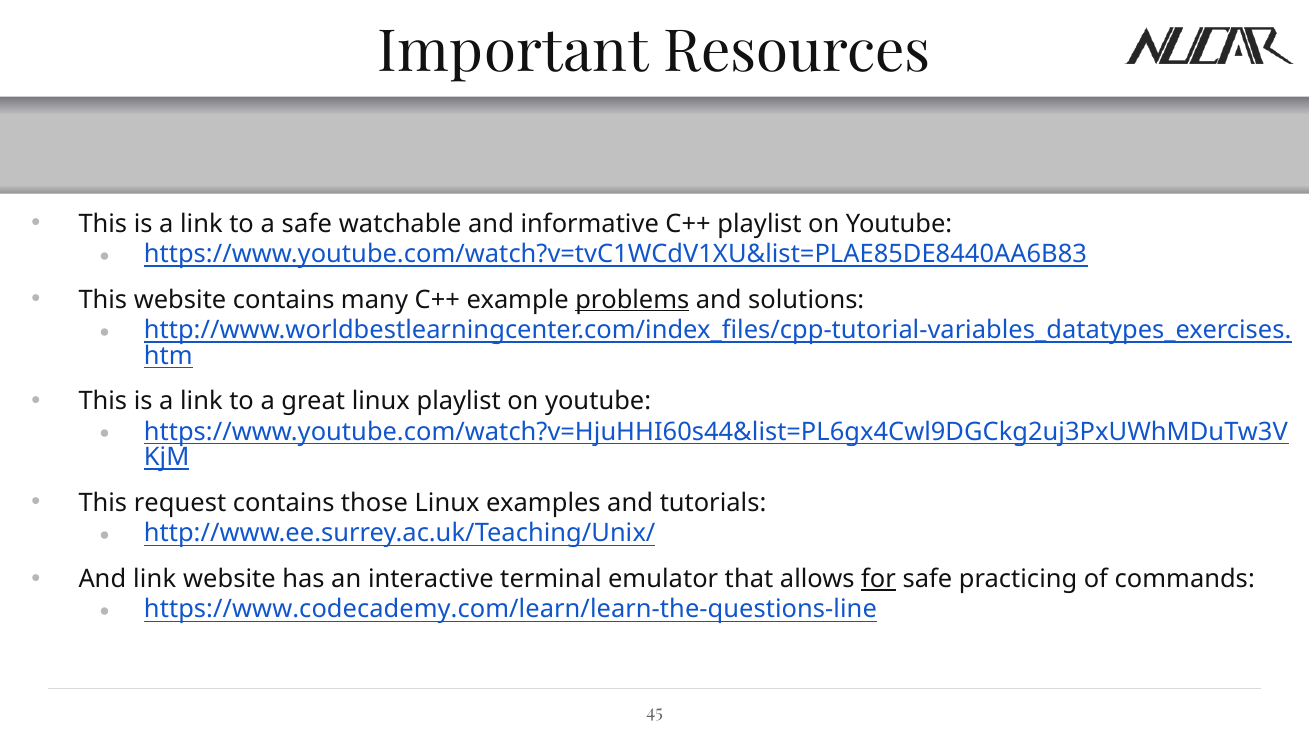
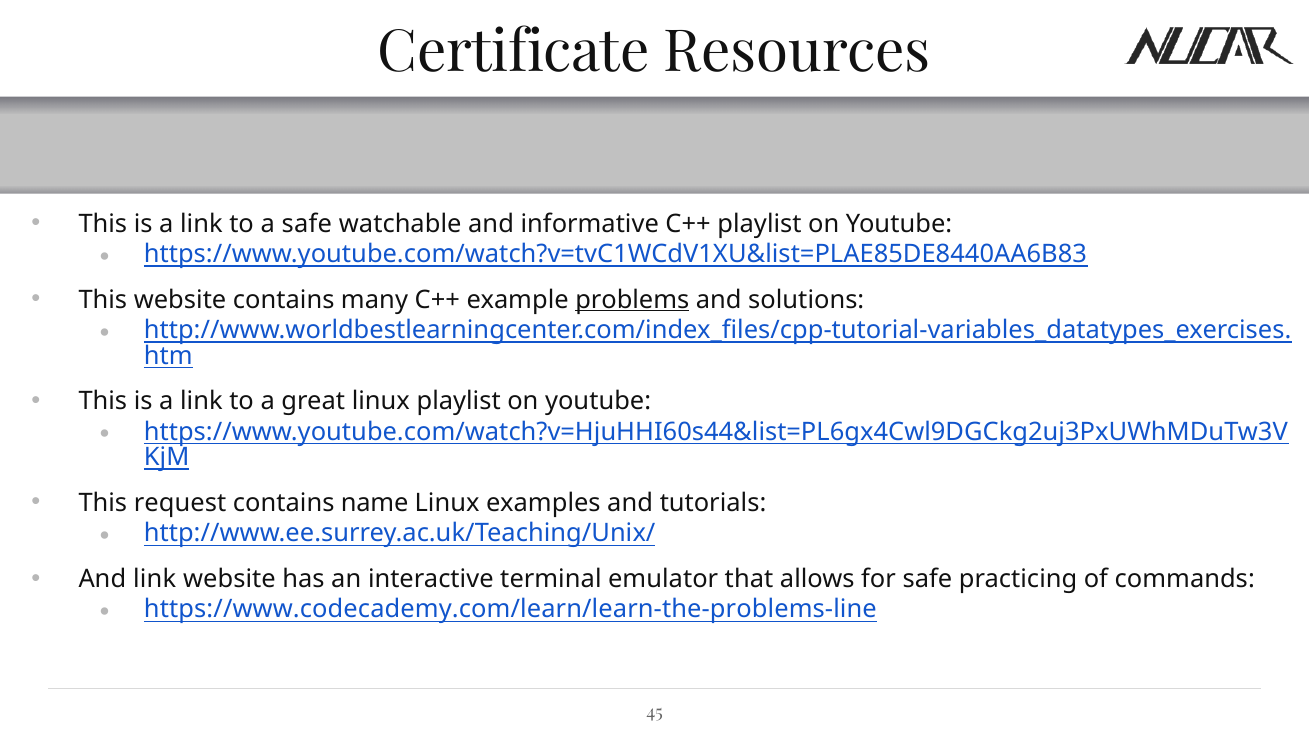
Important: Important -> Certificate
those: those -> name
for underline: present -> none
https://www.codecademy.com/learn/learn-the-questions-line: https://www.codecademy.com/learn/learn-the-questions-line -> https://www.codecademy.com/learn/learn-the-problems-line
